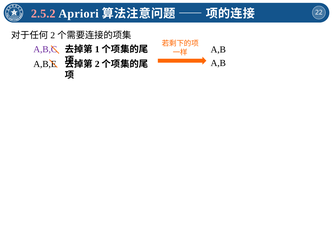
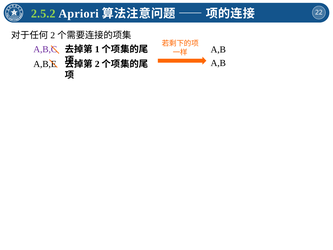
2.5.2 colour: pink -> light green
